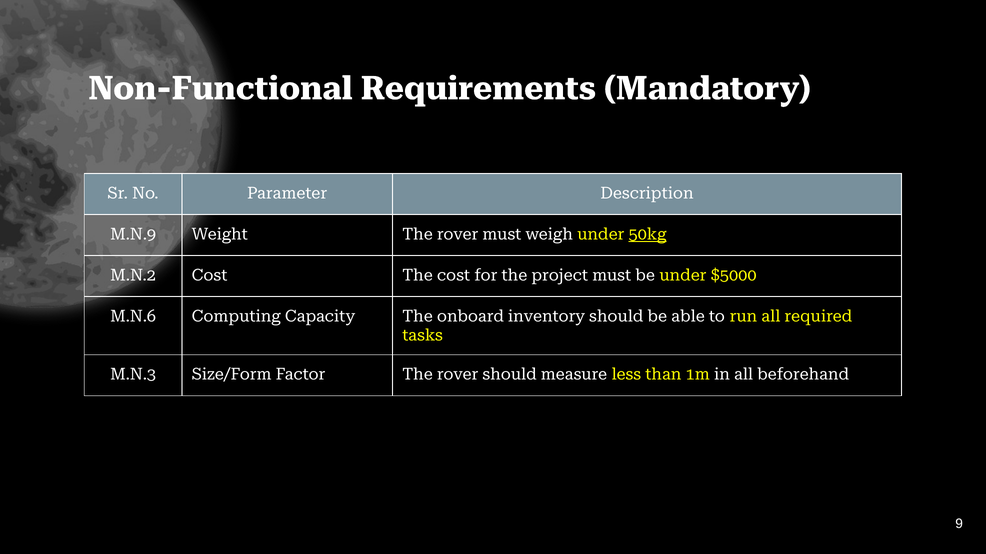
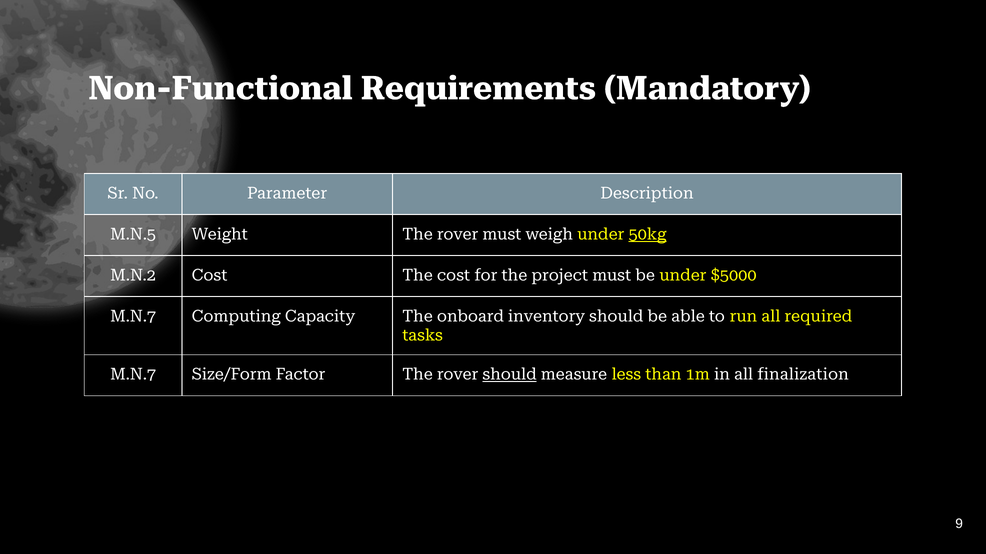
M.N.9: M.N.9 -> M.N.5
M.N.6 at (133, 317): M.N.6 -> M.N.7
M.N.3 at (133, 375): M.N.3 -> M.N.7
should at (510, 375) underline: none -> present
beforehand: beforehand -> finalization
